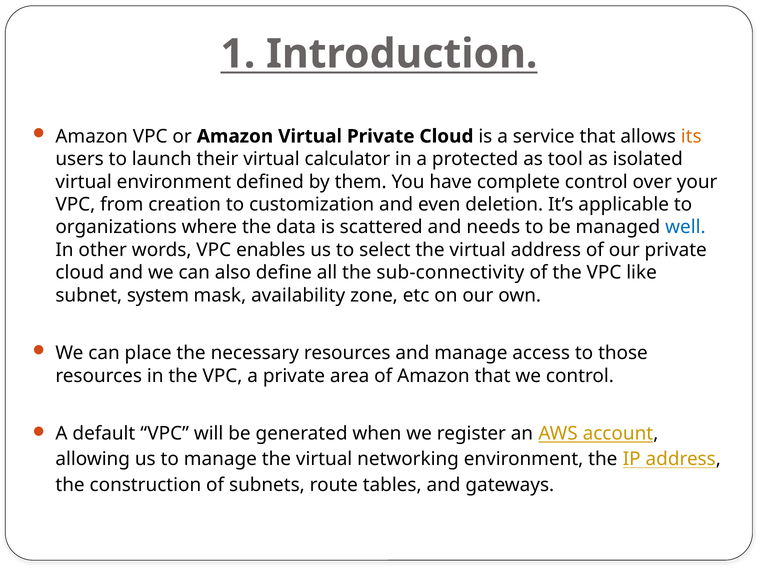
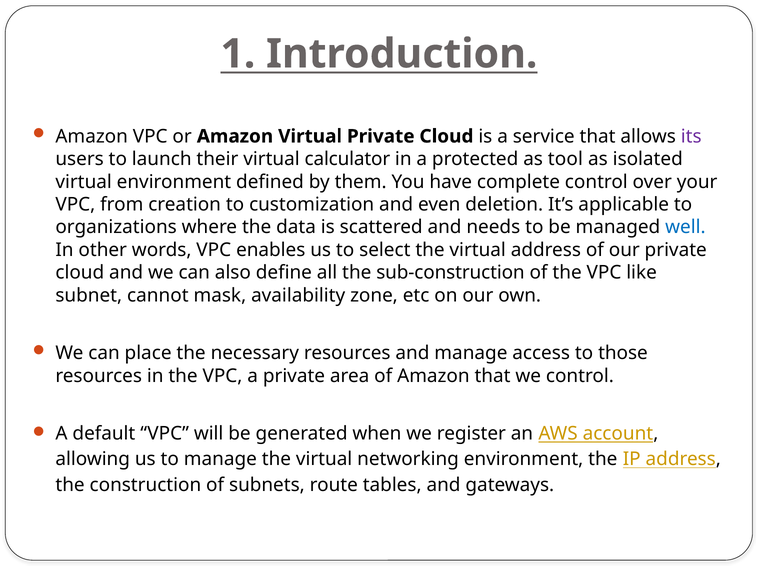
its colour: orange -> purple
sub-connectivity: sub-connectivity -> sub-construction
system: system -> cannot
